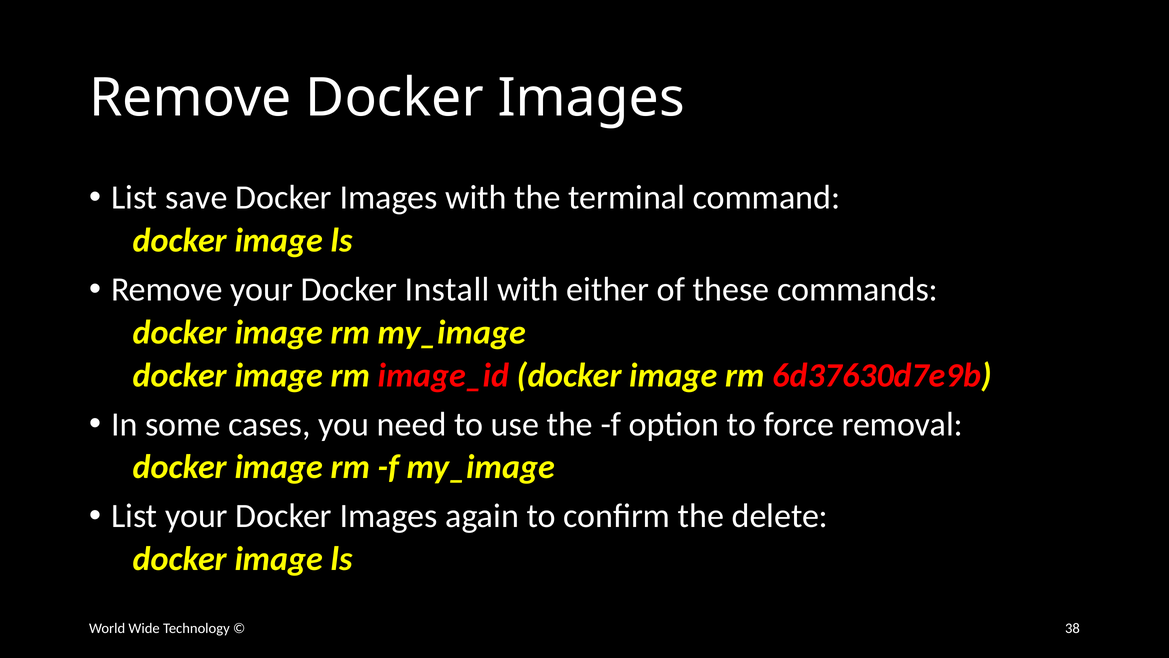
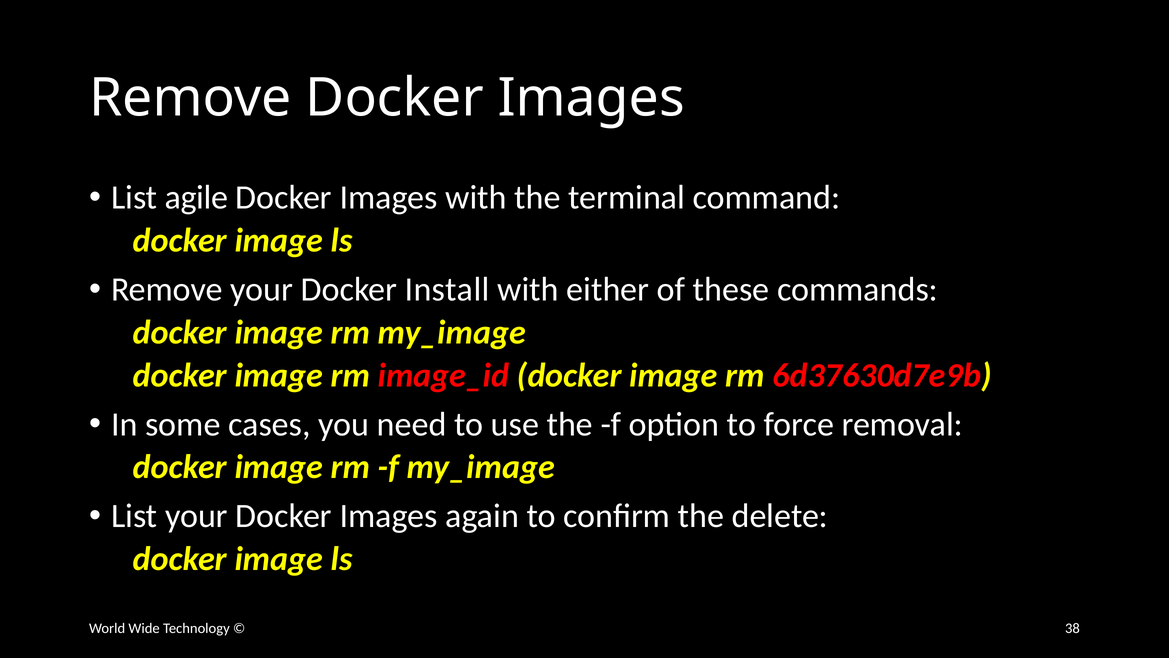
save: save -> agile
